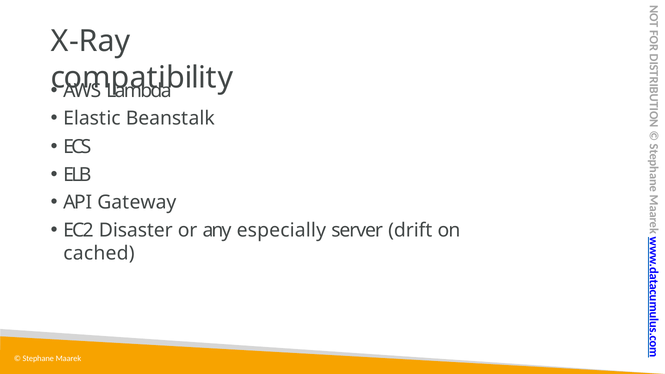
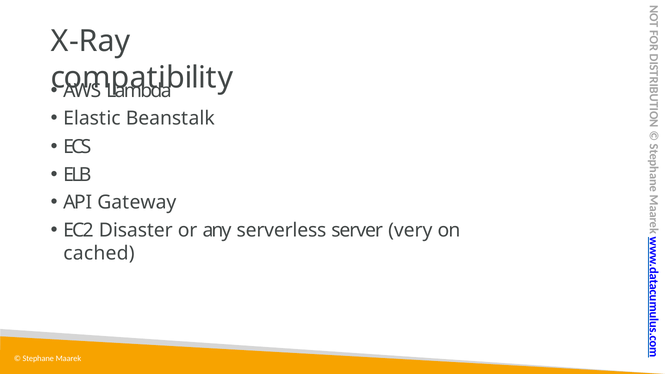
especially: especially -> serverless
drift: drift -> very
